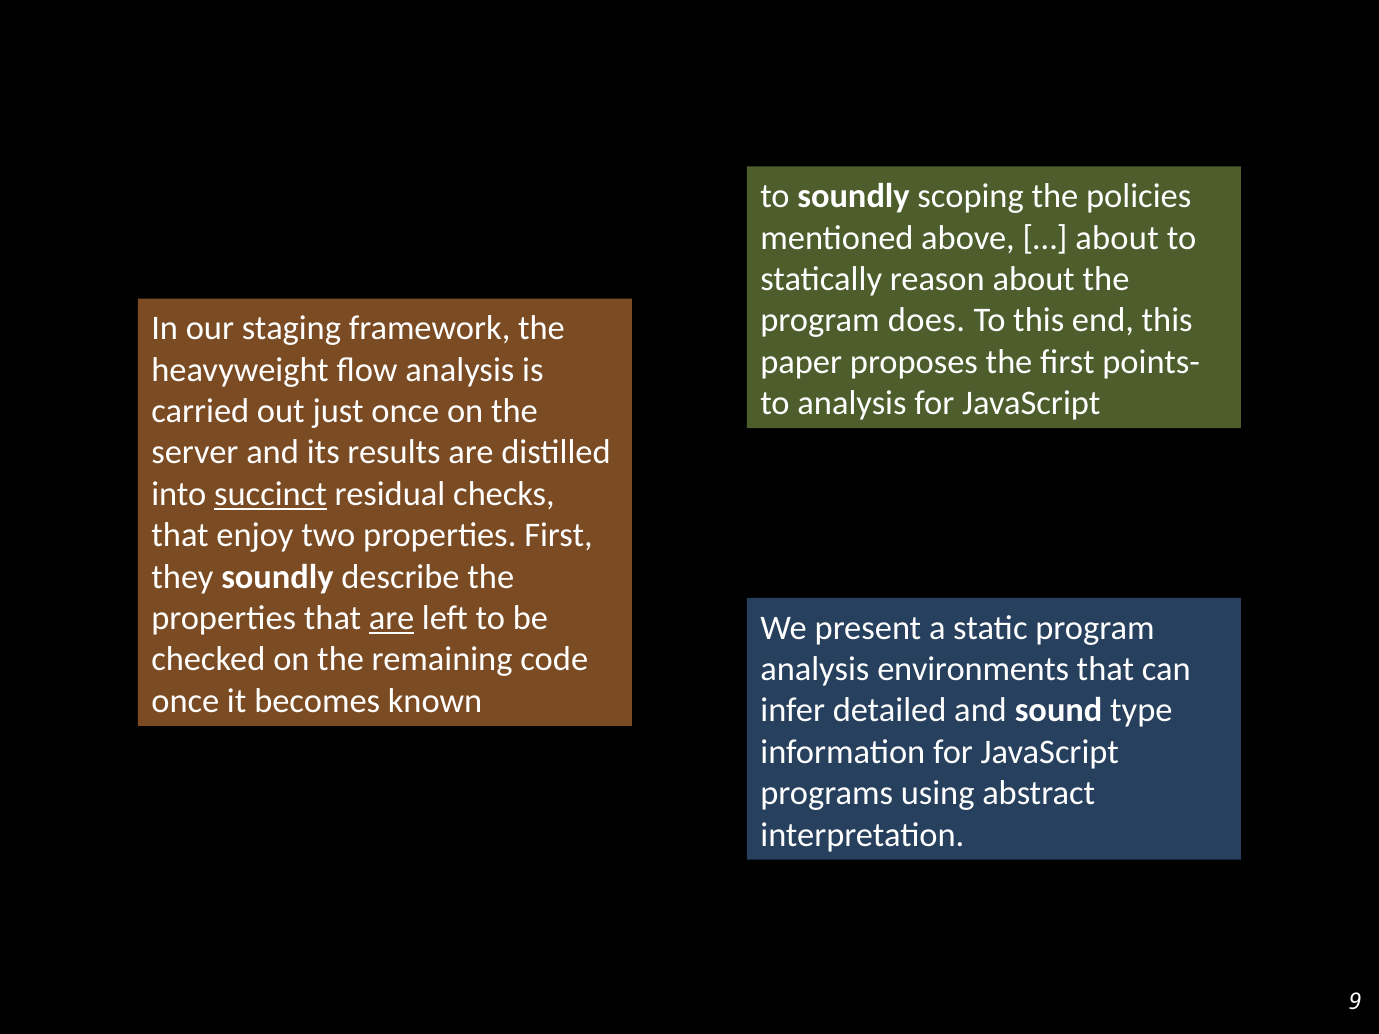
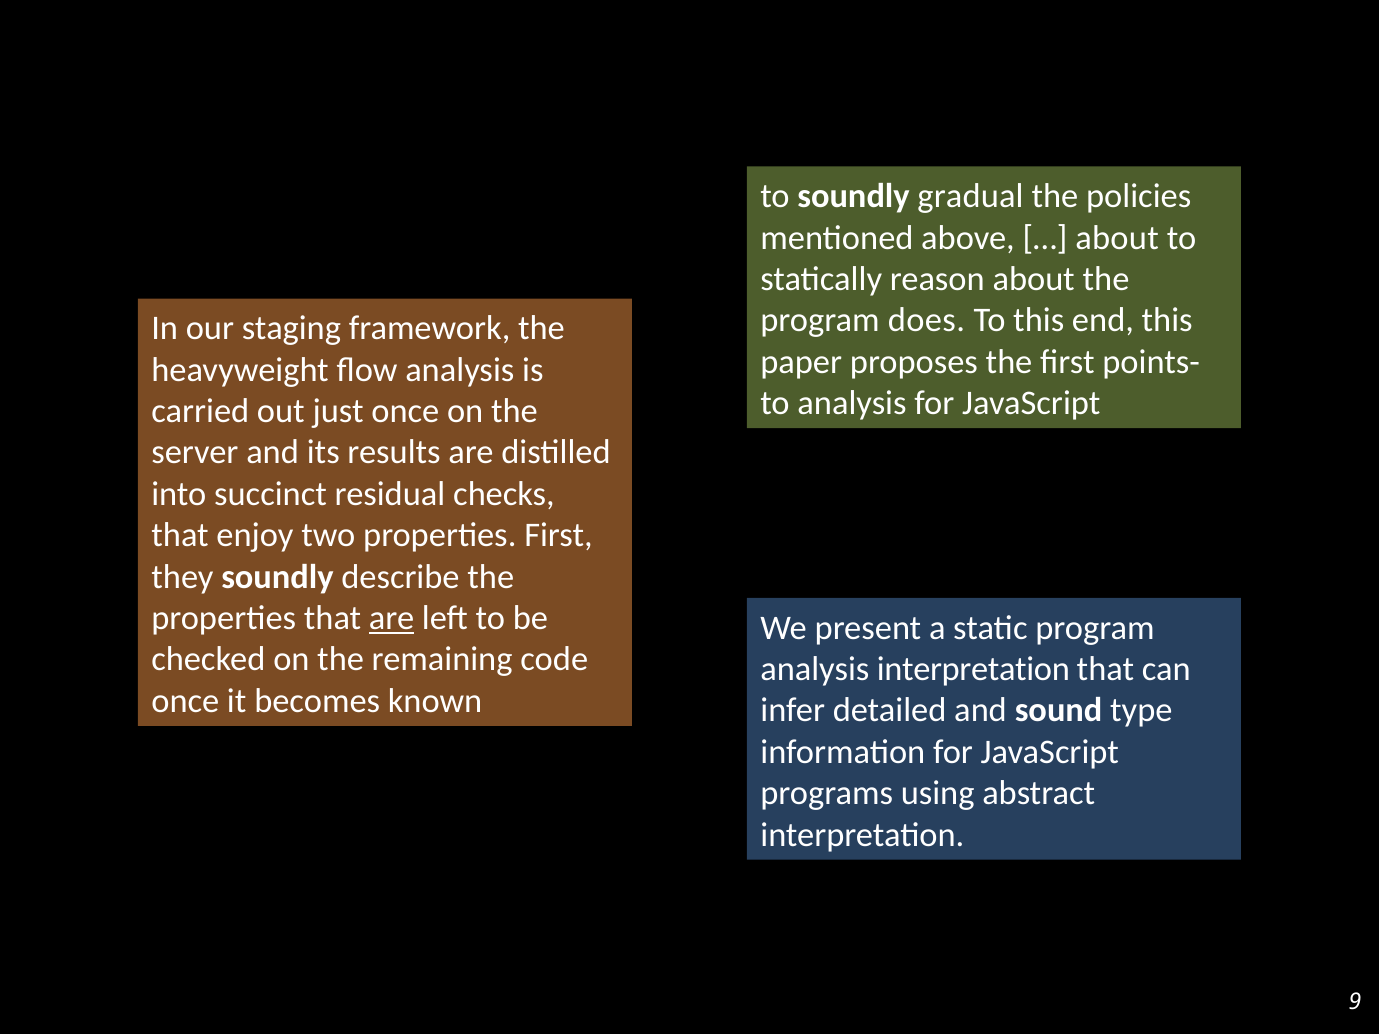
scoping: scoping -> gradual
succinct underline: present -> none
analysis environments: environments -> interpretation
